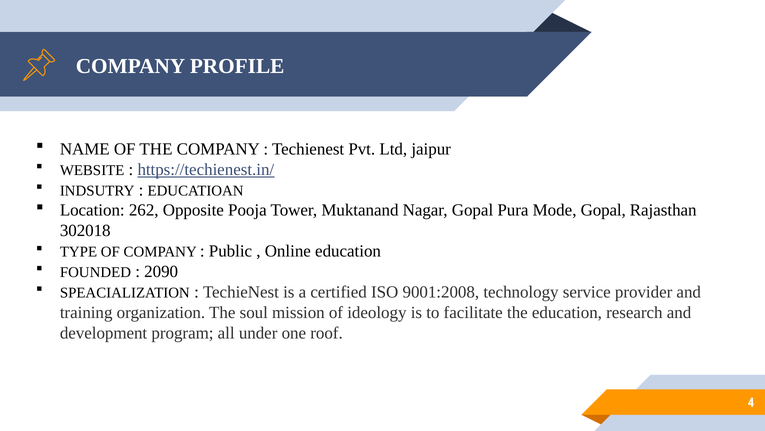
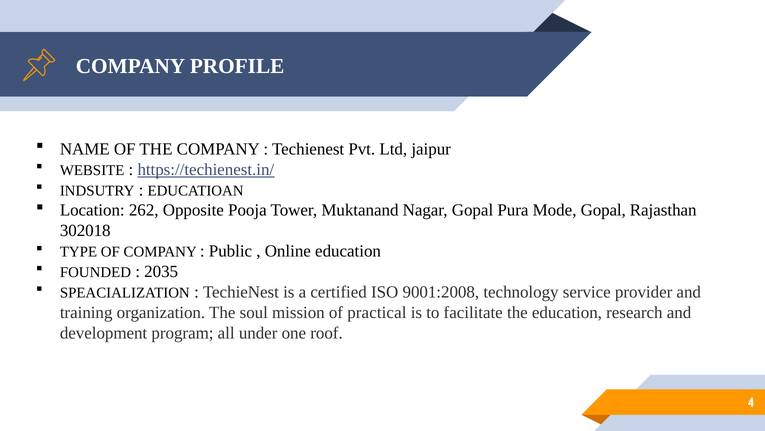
2090: 2090 -> 2035
ideology: ideology -> practical
